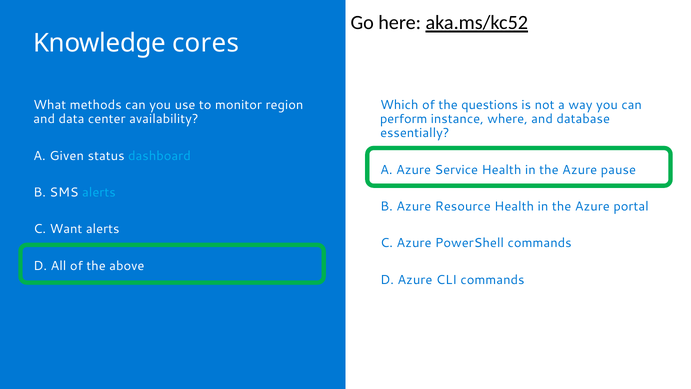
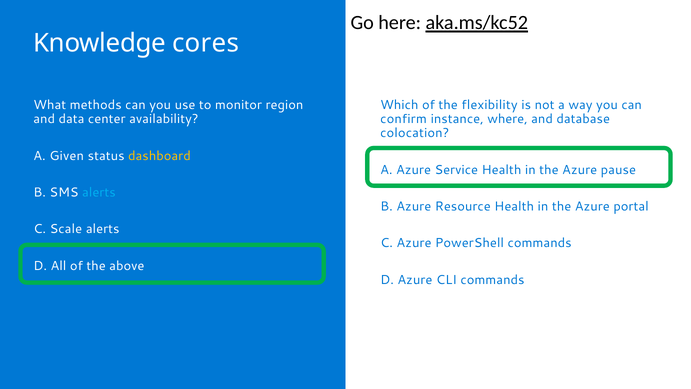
questions: questions -> flexibility
perform: perform -> confirm
essentially: essentially -> colocation
dashboard colour: light blue -> yellow
Want: Want -> Scale
